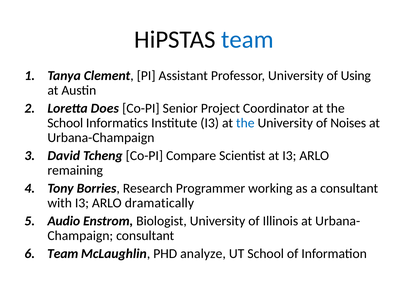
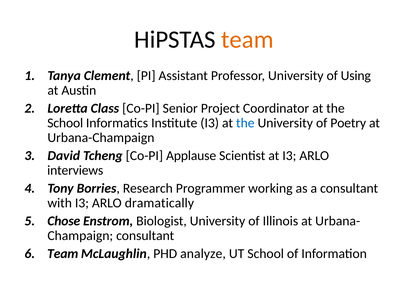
team at (247, 39) colour: blue -> orange
Does: Does -> Class
Noises: Noises -> Poetry
Compare: Compare -> Applause
remaining: remaining -> interviews
Audio: Audio -> Chose
